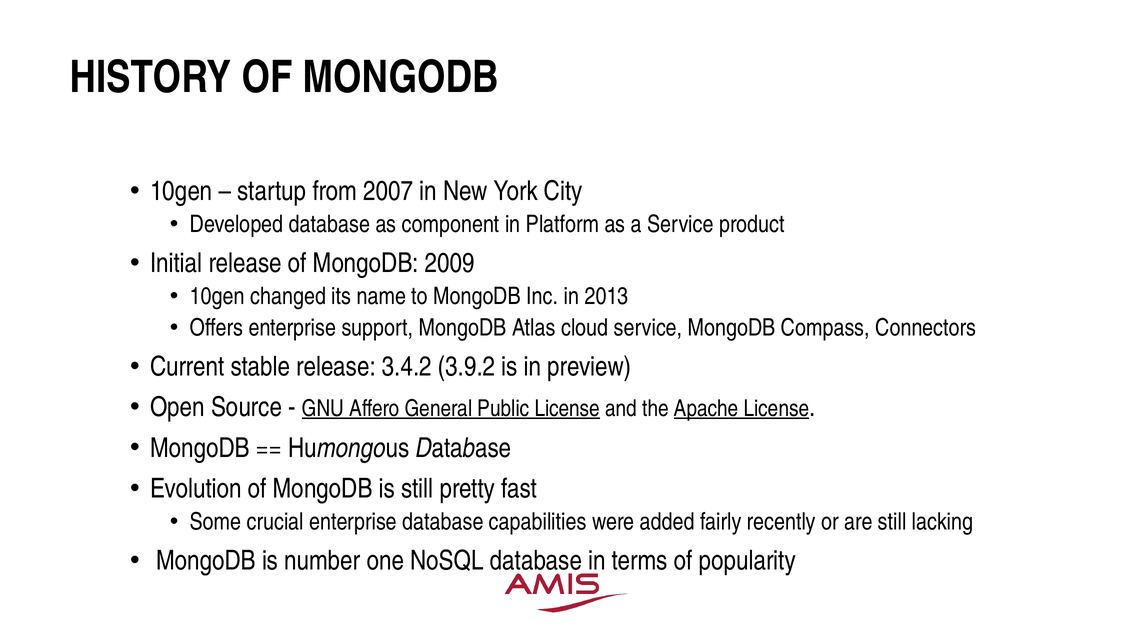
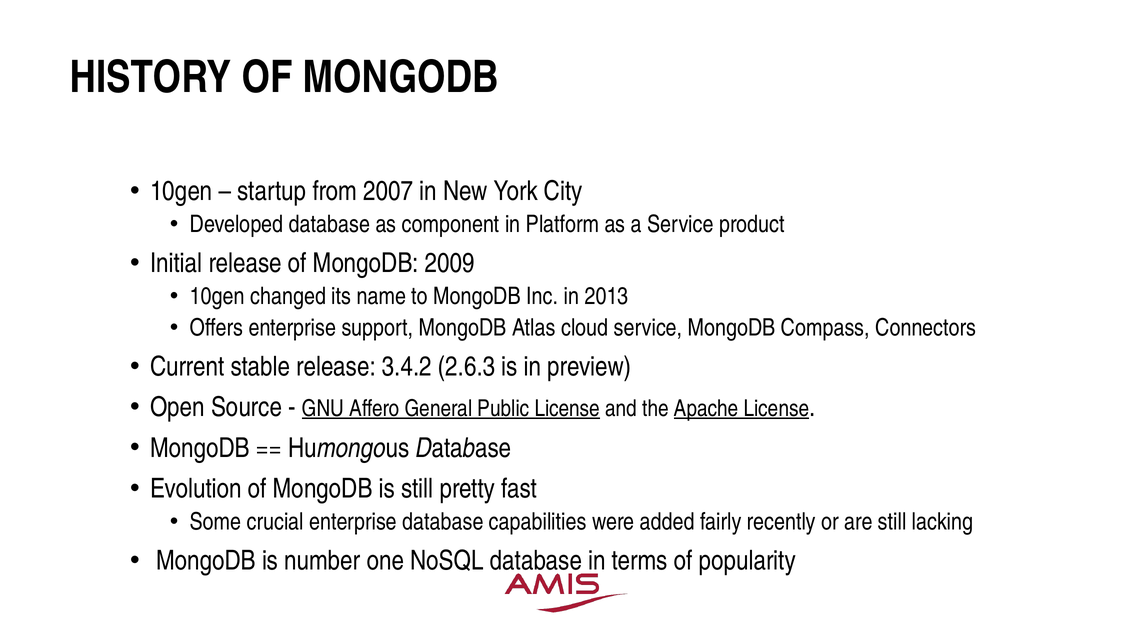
3.9.2: 3.9.2 -> 2.6.3
